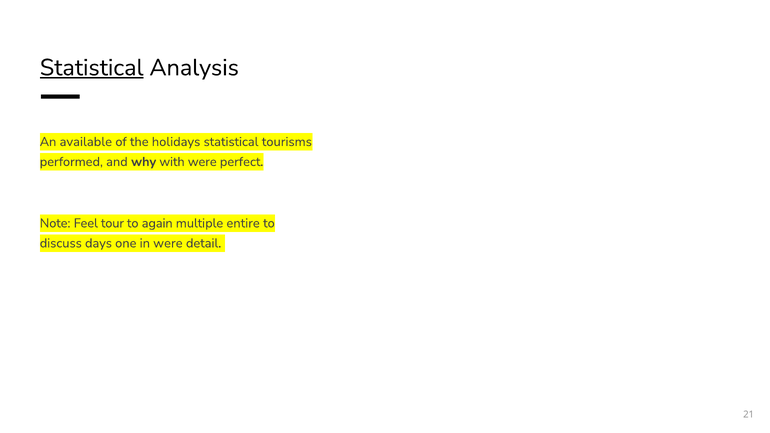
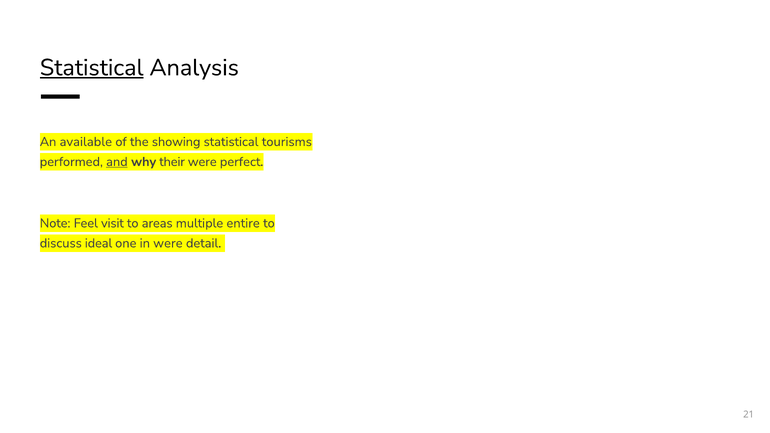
holidays: holidays -> showing
and underline: none -> present
with: with -> their
tour: tour -> visit
again: again -> areas
days: days -> ideal
